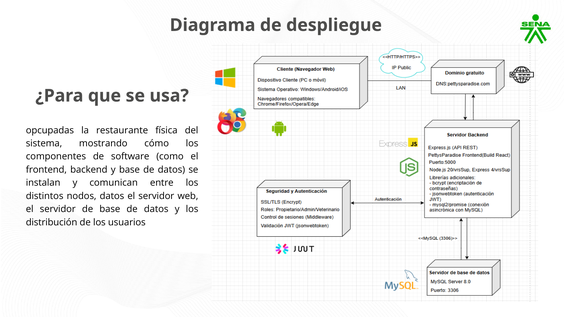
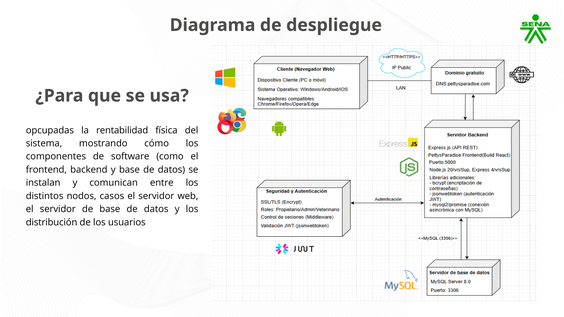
restaurante: restaurante -> rentabilidad
nodos datos: datos -> casos
